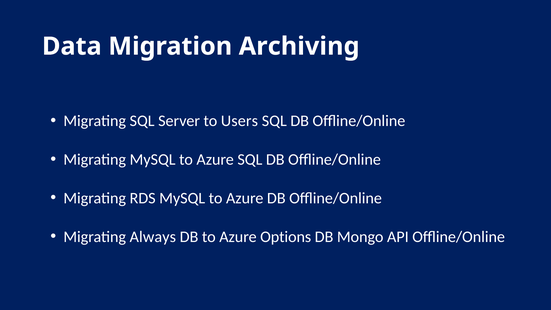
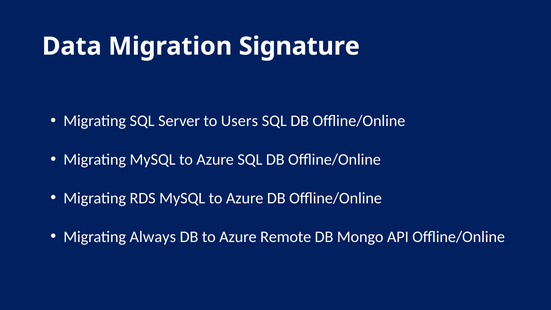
Archiving: Archiving -> Signature
Options: Options -> Remote
